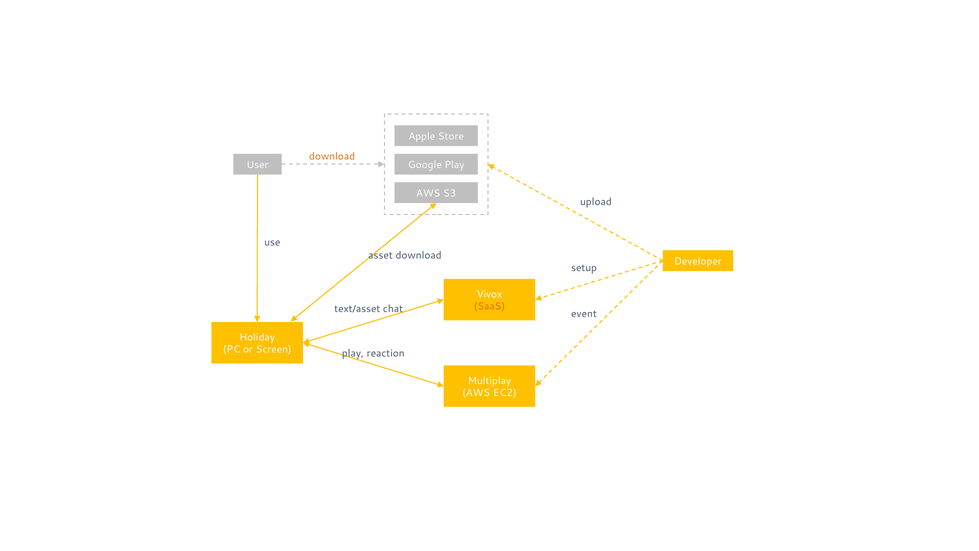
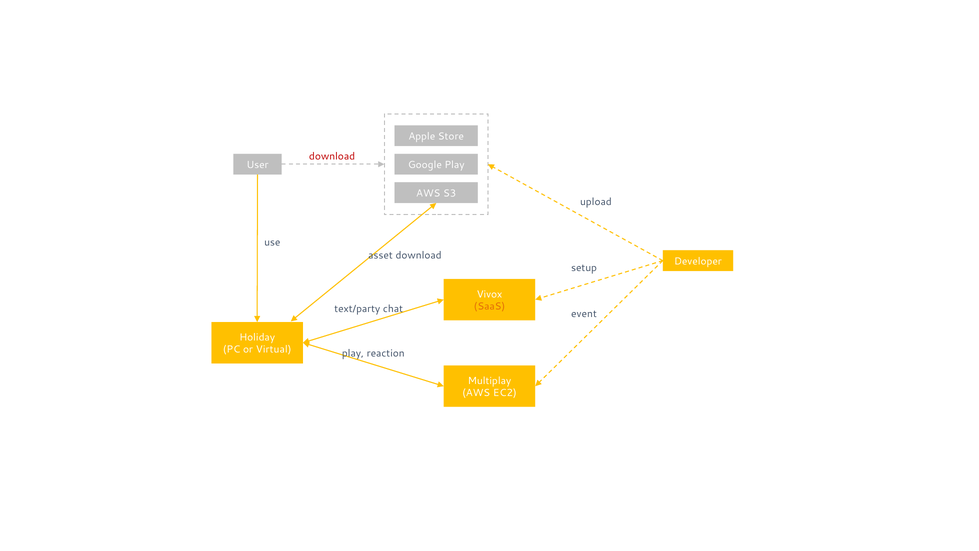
download at (332, 156) colour: orange -> red
text/asset: text/asset -> text/party
Screen: Screen -> Virtual
